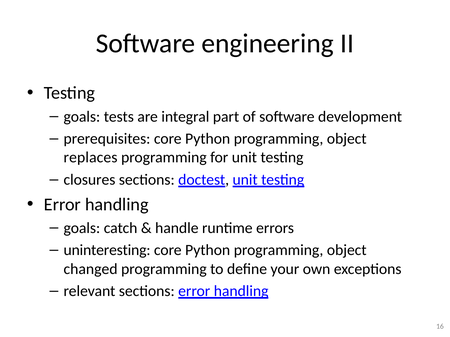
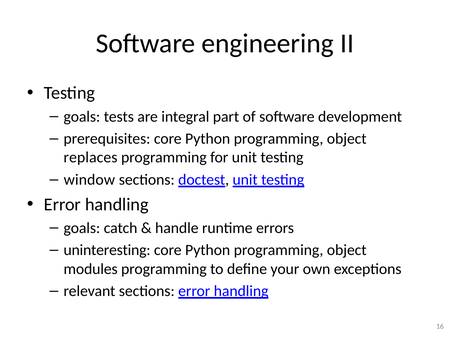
closures: closures -> window
changed: changed -> modules
